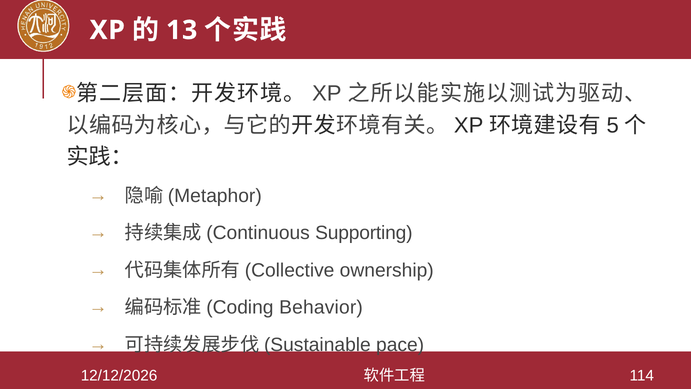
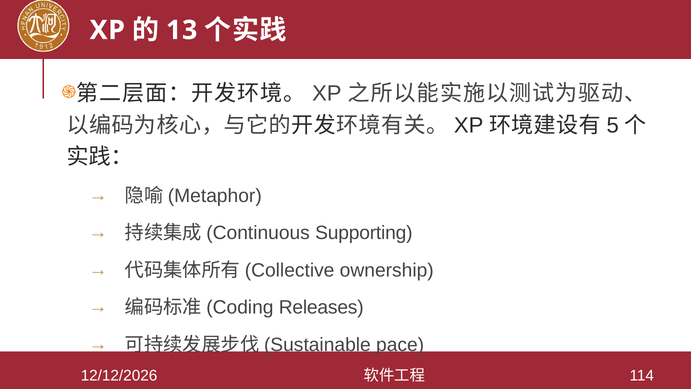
Behavior: Behavior -> Releases
